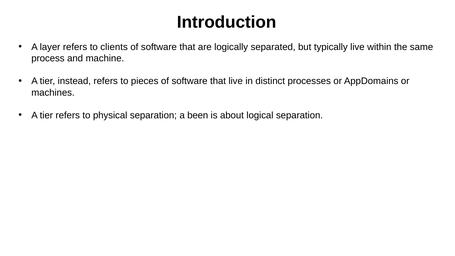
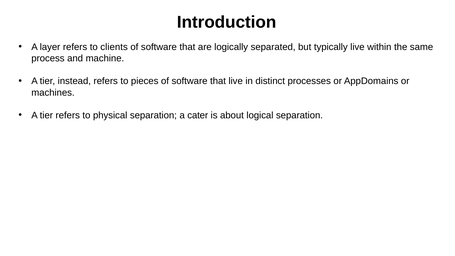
been: been -> cater
